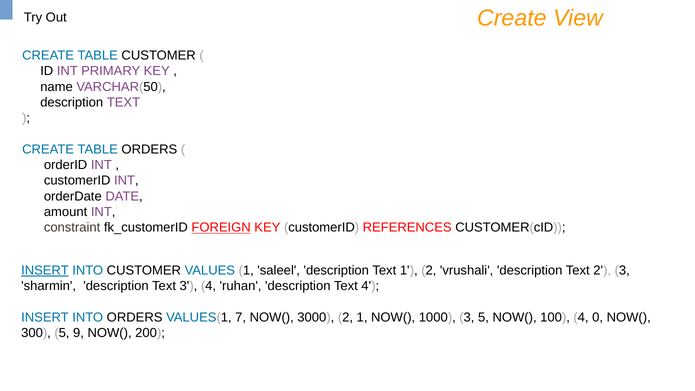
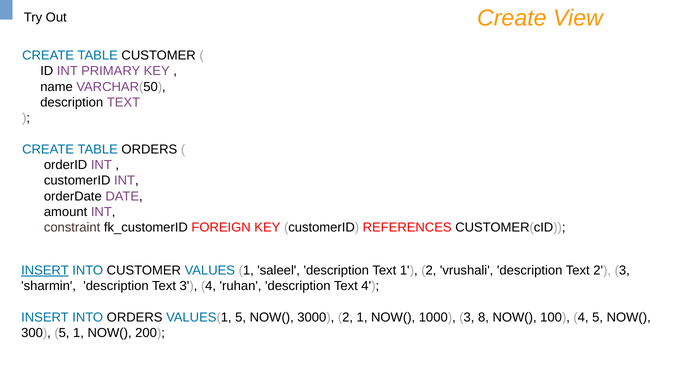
FOREIGN underline: present -> none
VALUES(1 7: 7 -> 5
3 5: 5 -> 8
4 0: 0 -> 5
5 9: 9 -> 1
